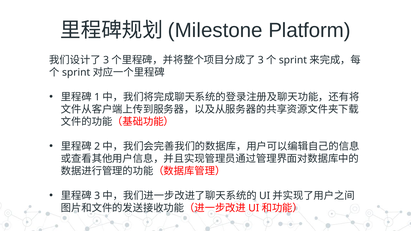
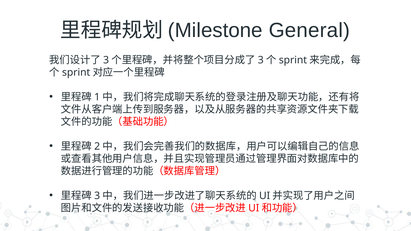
Platform: Platform -> General
